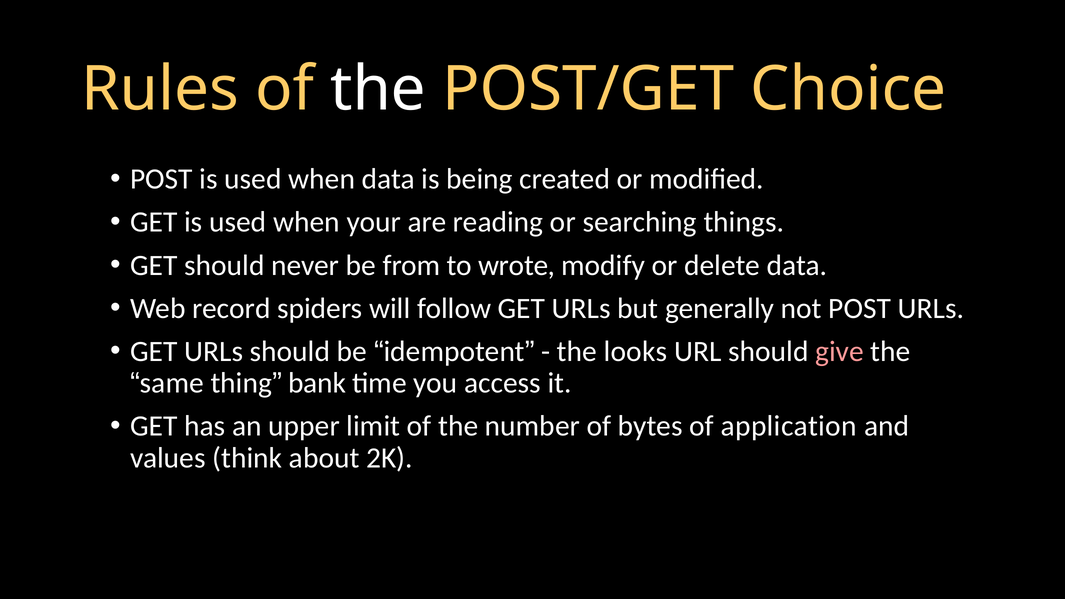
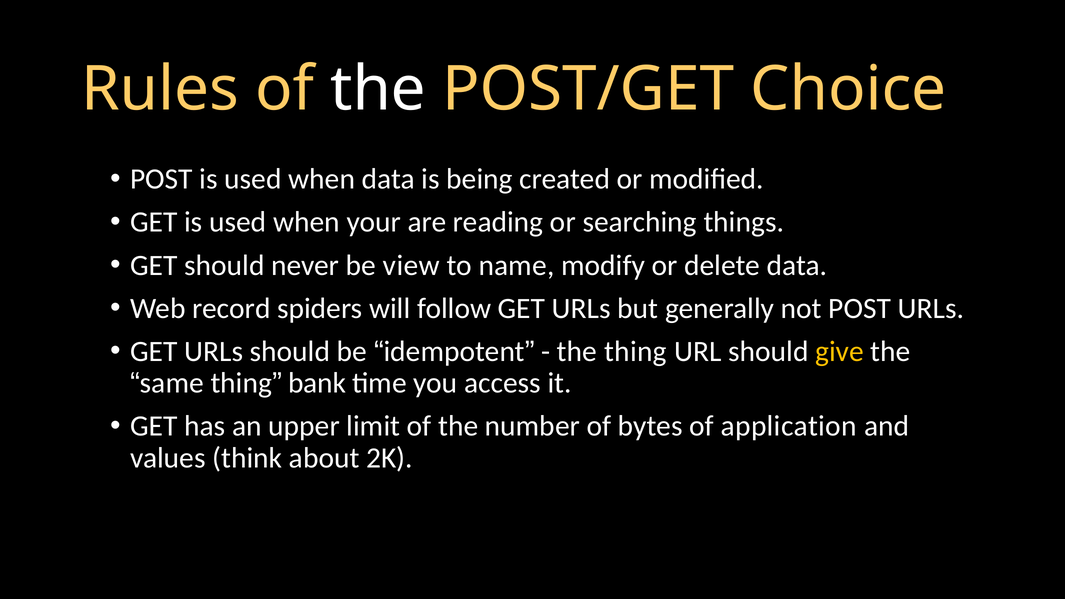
from: from -> view
wrote: wrote -> name
the looks: looks -> thing
give colour: pink -> yellow
